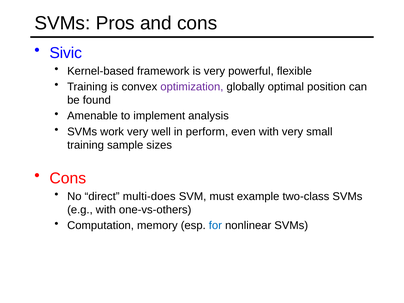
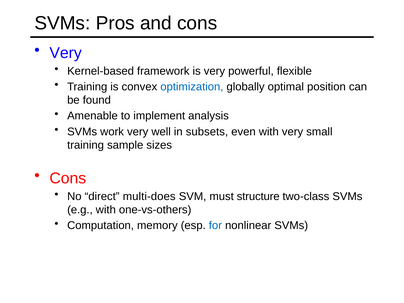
Sivic at (66, 53): Sivic -> Very
optimization colour: purple -> blue
perform: perform -> subsets
example: example -> structure
